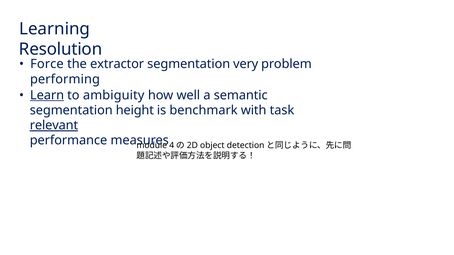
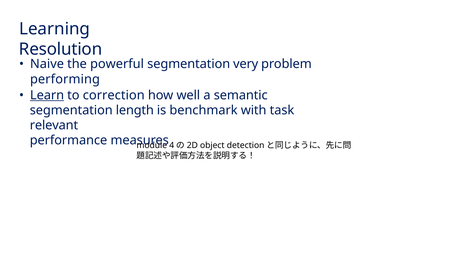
Force: Force -> Naive
extractor: extractor -> powerful
ambiguity: ambiguity -> correction
height: height -> length
relevant underline: present -> none
